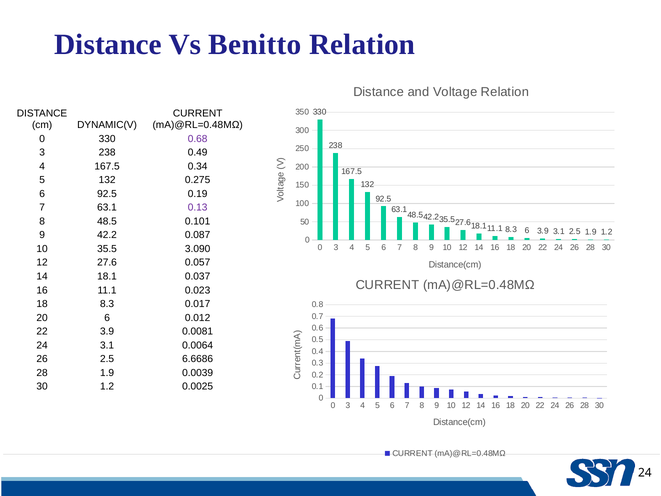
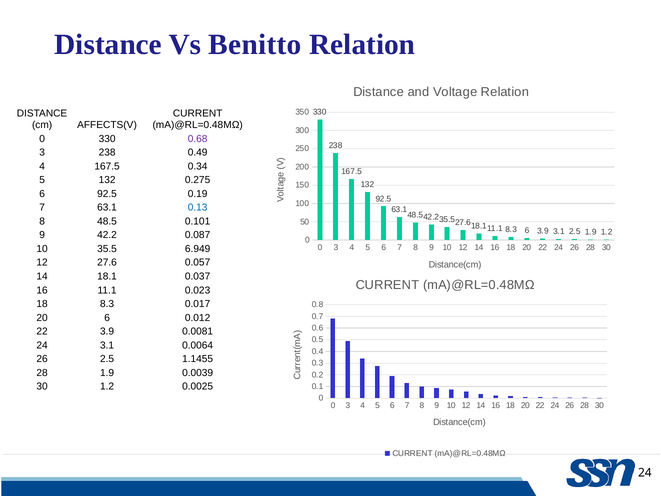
DYNAMIC(V: DYNAMIC(V -> AFFECTS(V
0.13 colour: purple -> blue
3.090: 3.090 -> 6.949
6.6686: 6.6686 -> 1.1455
